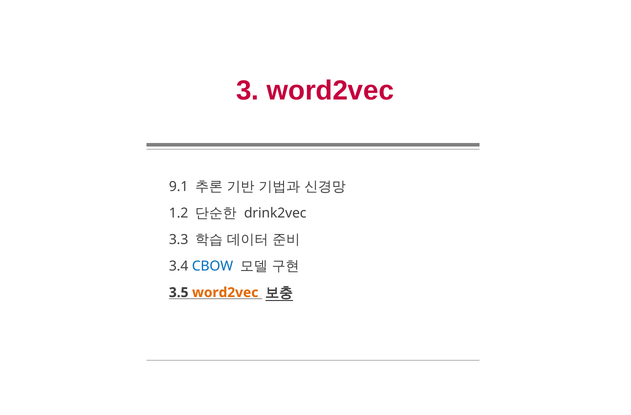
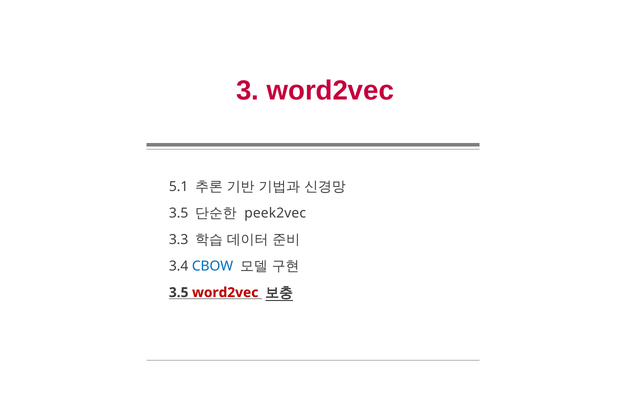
9.1: 9.1 -> 5.1
1.2 at (179, 213): 1.2 -> 3.5
drink2vec: drink2vec -> peek2vec
word2vec at (225, 292) colour: orange -> red
